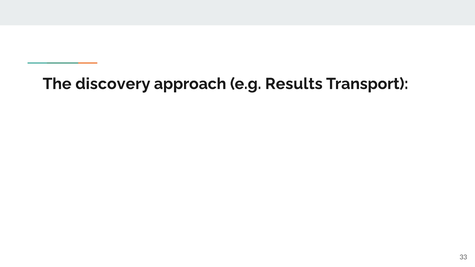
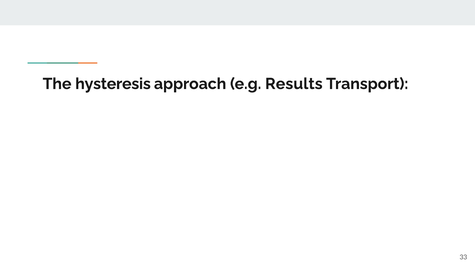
discovery: discovery -> hysteresis
